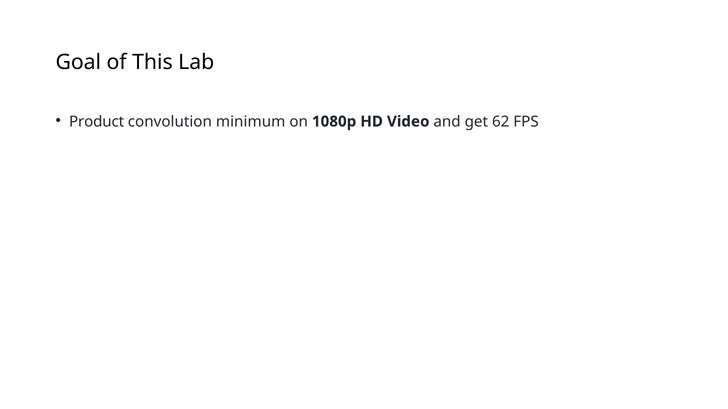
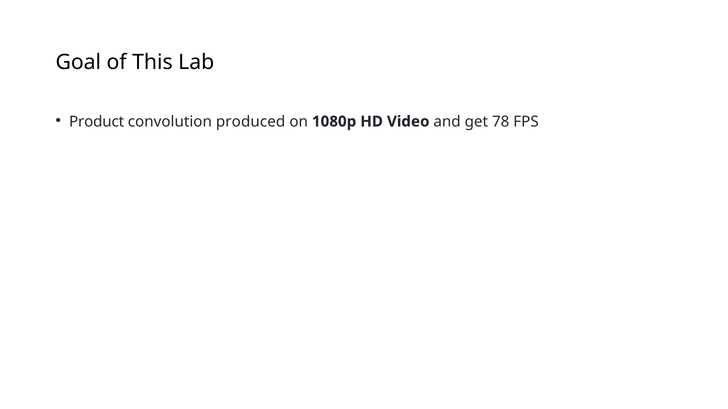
minimum: minimum -> produced
62: 62 -> 78
